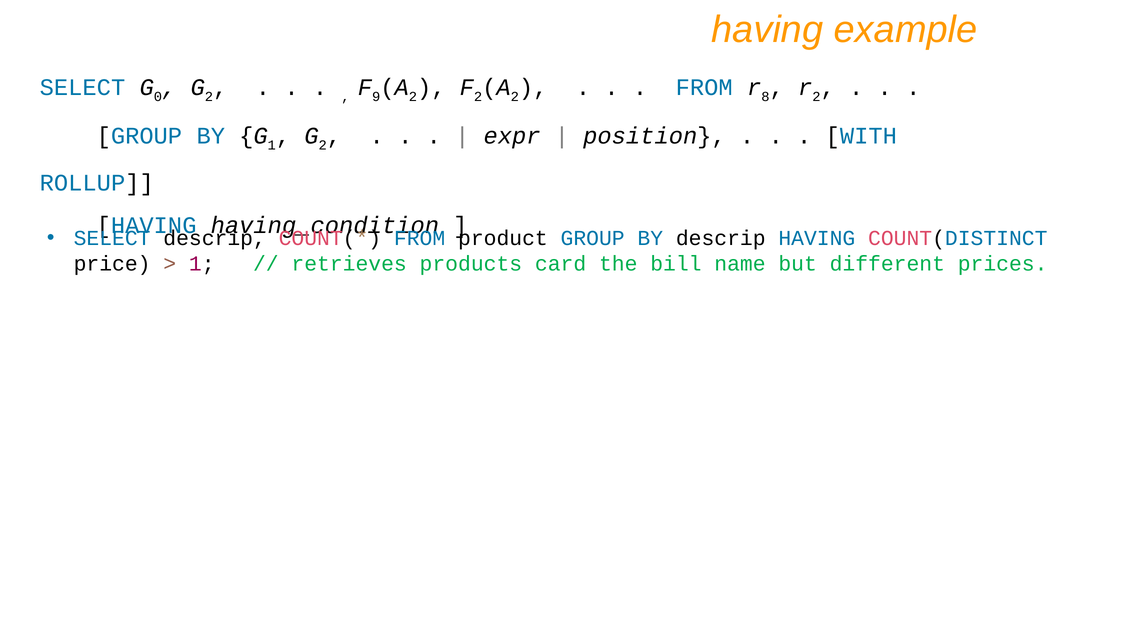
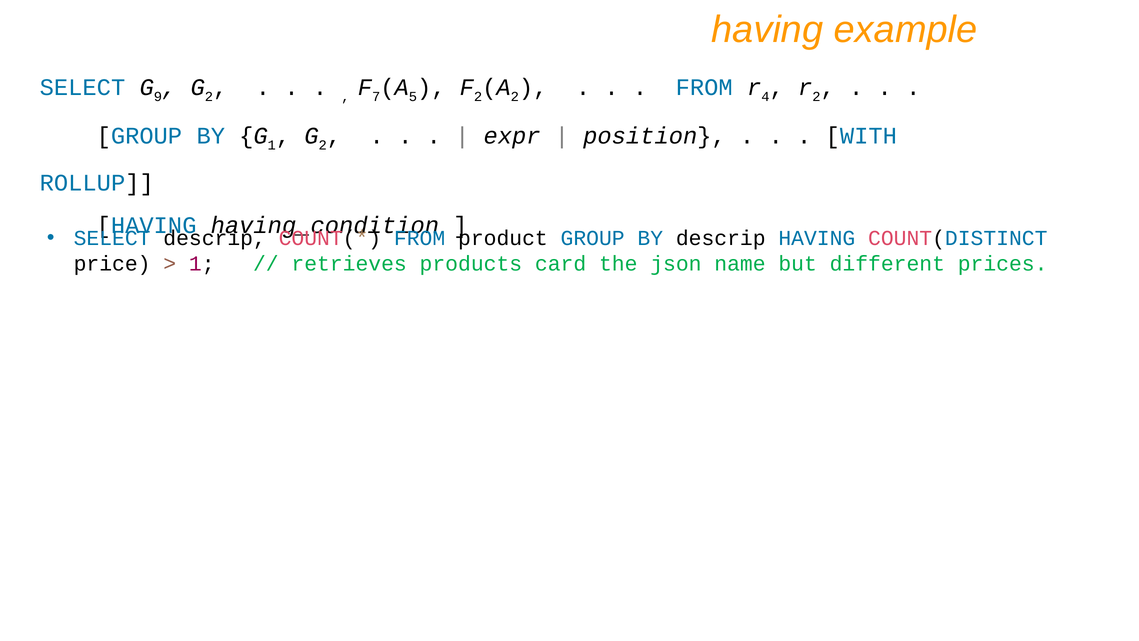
0: 0 -> 9
9: 9 -> 7
2 at (413, 97): 2 -> 5
8: 8 -> 4
bill: bill -> json
